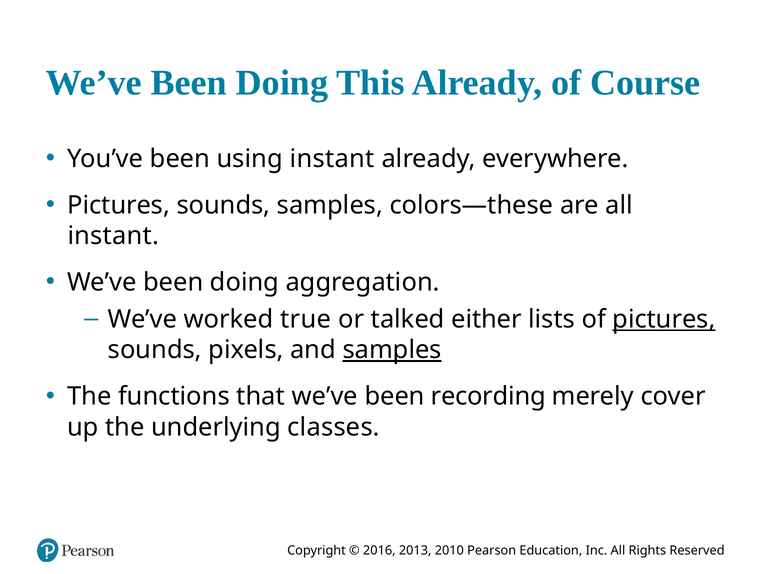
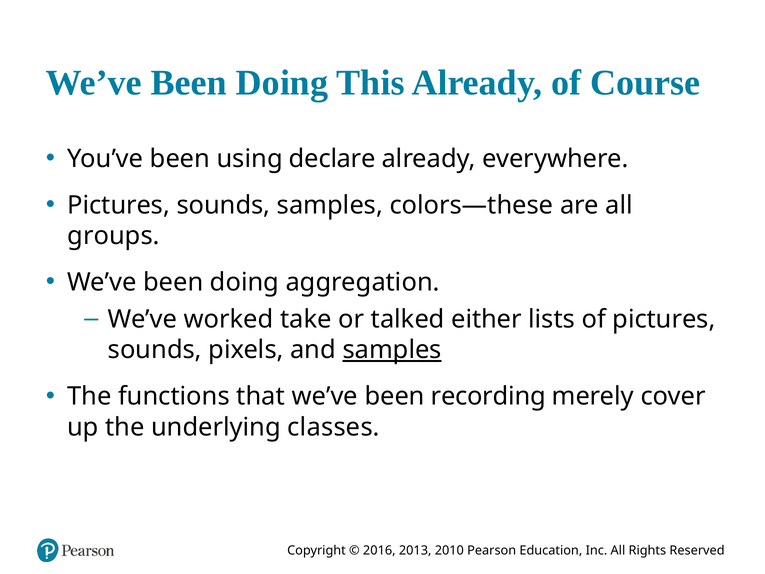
using instant: instant -> declare
instant at (113, 236): instant -> groups
true: true -> take
pictures at (664, 319) underline: present -> none
